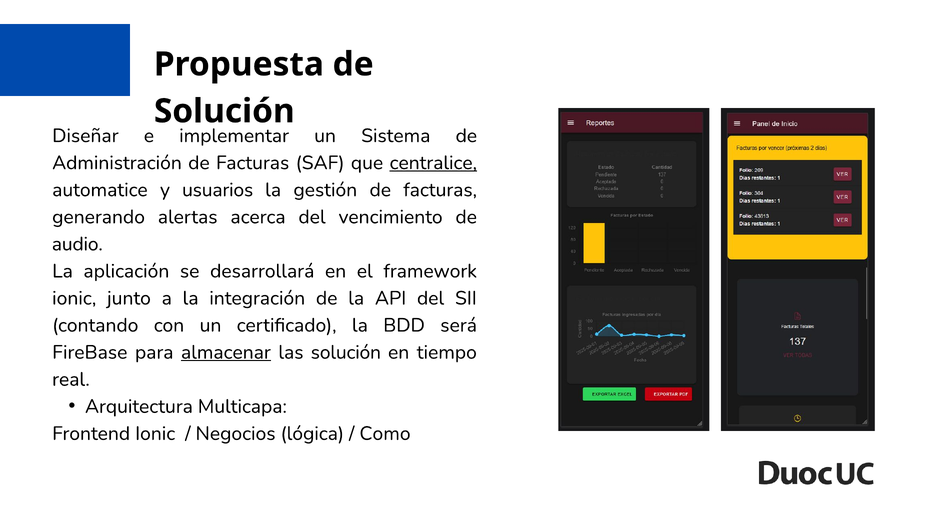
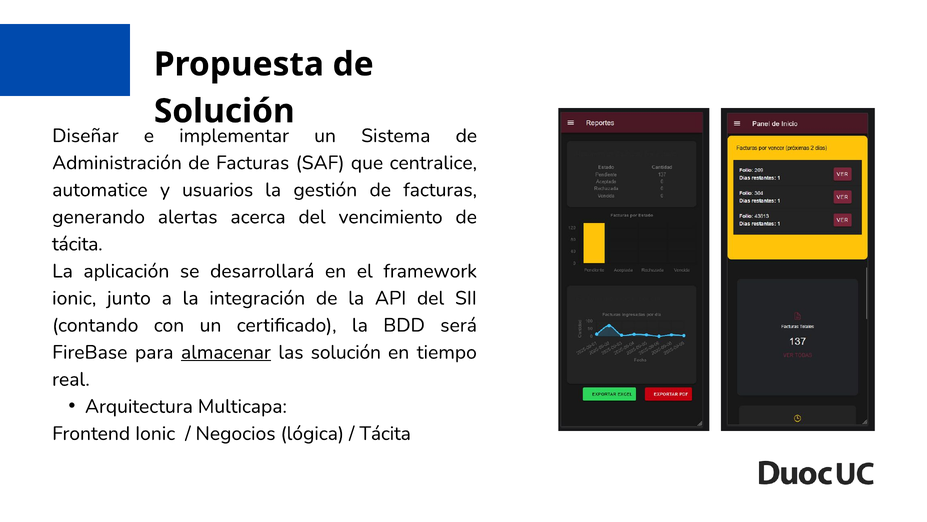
centralice underline: present -> none
audio at (77, 244): audio -> tácita
Como at (385, 433): Como -> Tácita
